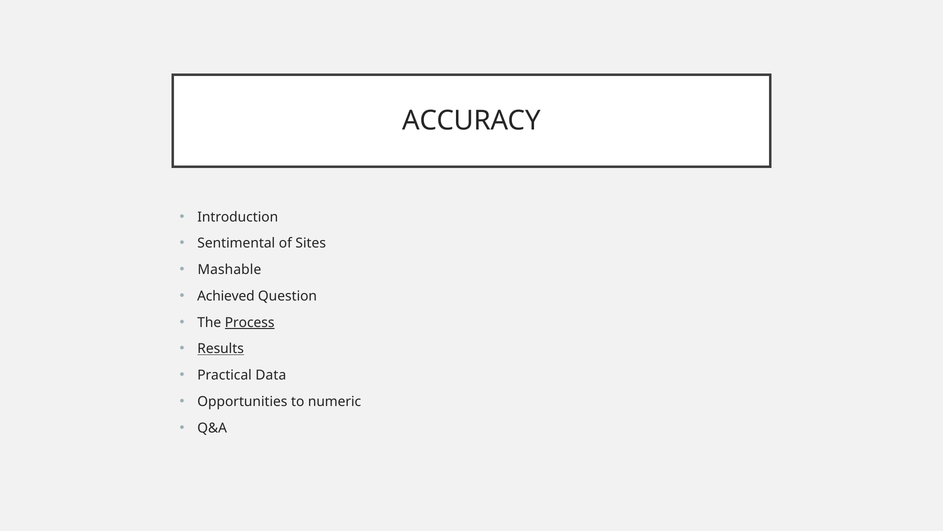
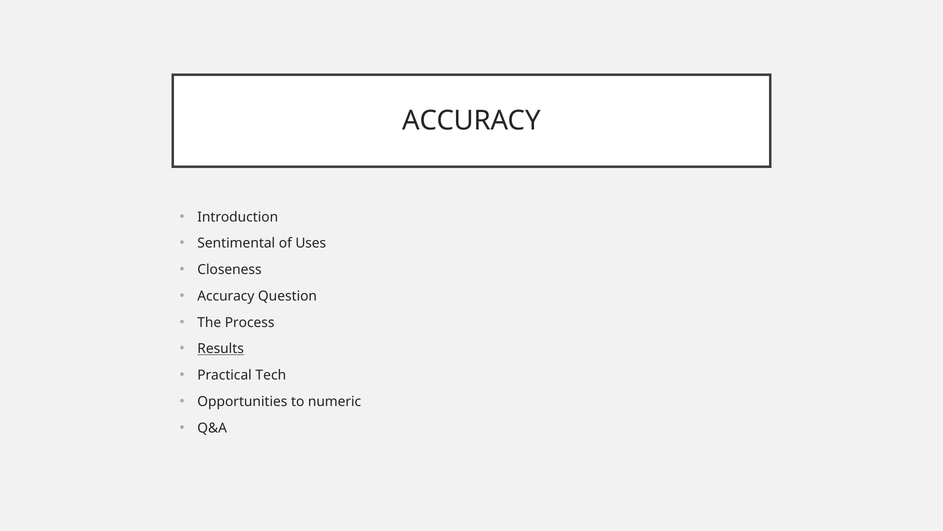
Sites: Sites -> Uses
Mashable: Mashable -> Closeness
Achieved at (226, 296): Achieved -> Accuracy
Process underline: present -> none
Data: Data -> Tech
